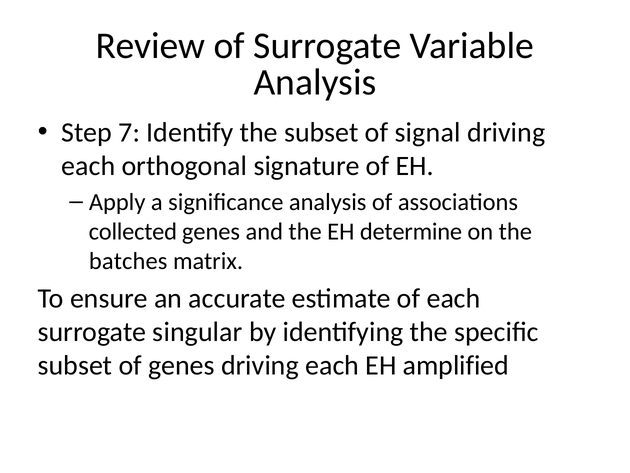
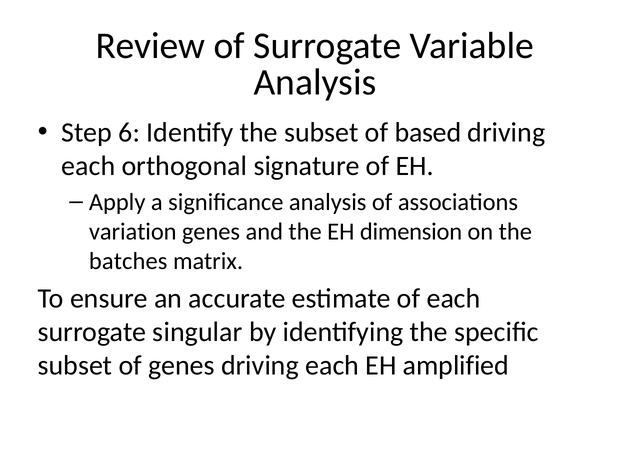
7: 7 -> 6
signal: signal -> based
collected: collected -> variation
determine: determine -> dimension
